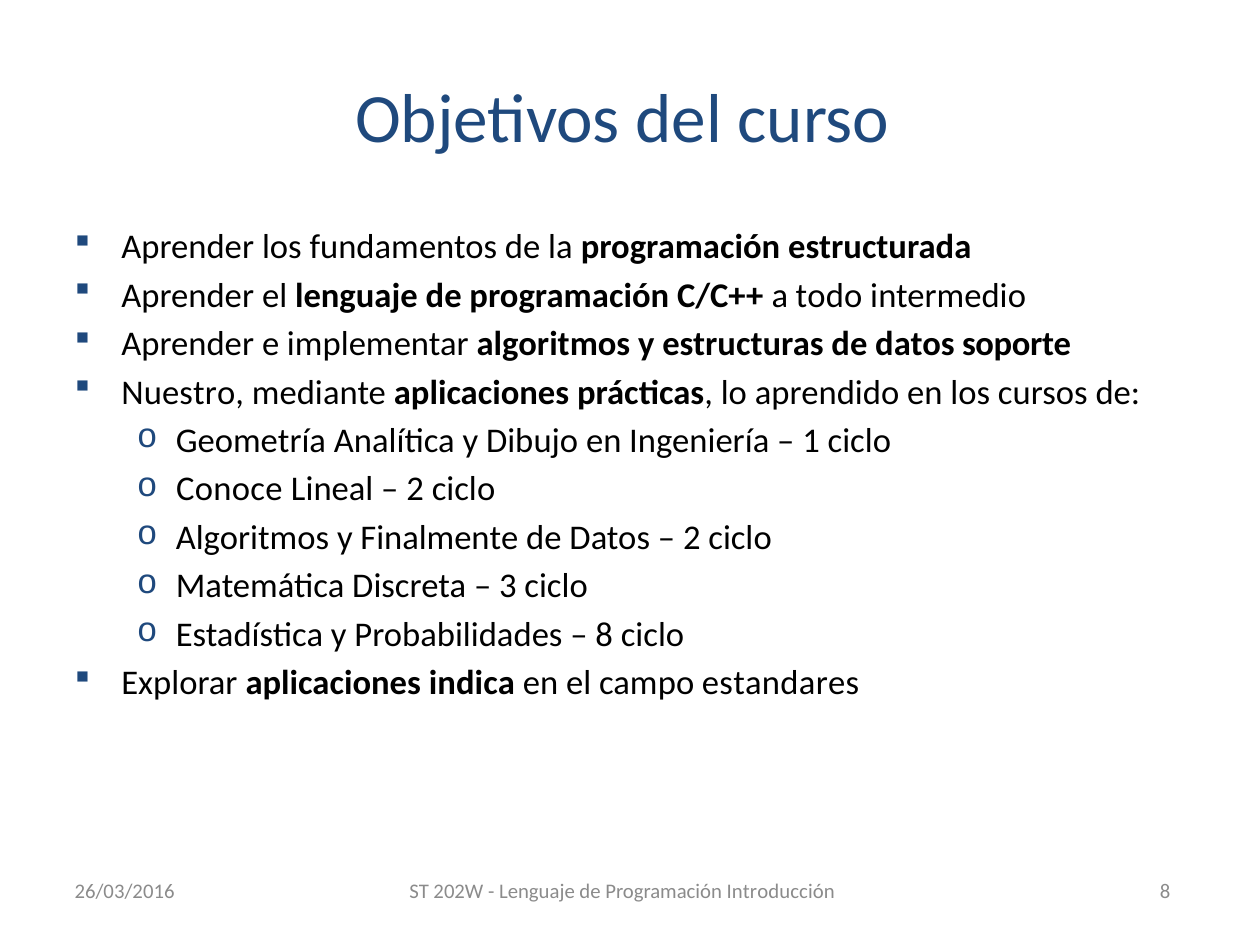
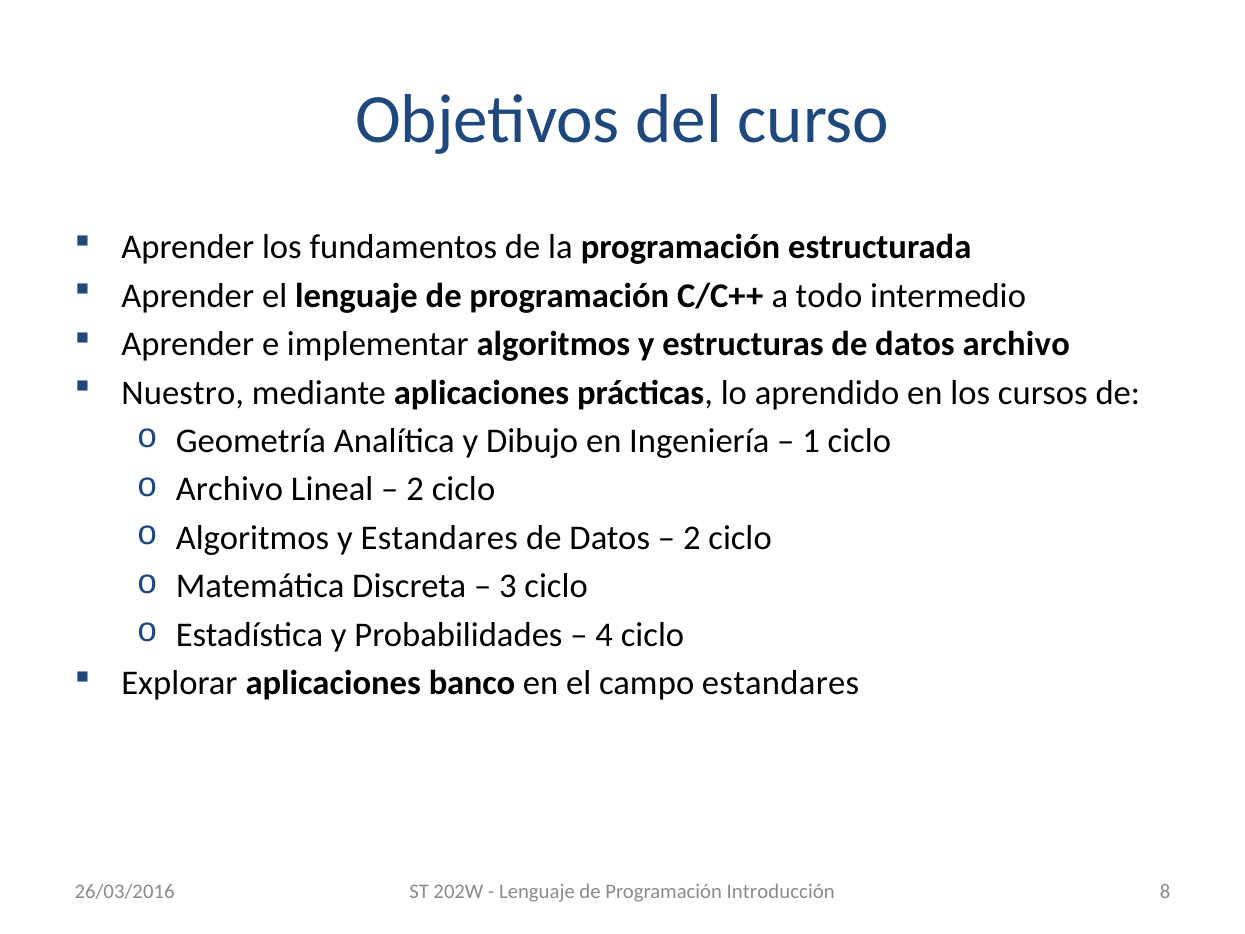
datos soporte: soporte -> archivo
Conoce at (229, 489): Conoce -> Archivo
y Finalmente: Finalmente -> Estandares
8 at (604, 635): 8 -> 4
indica: indica -> banco
